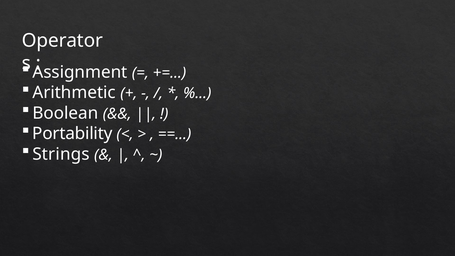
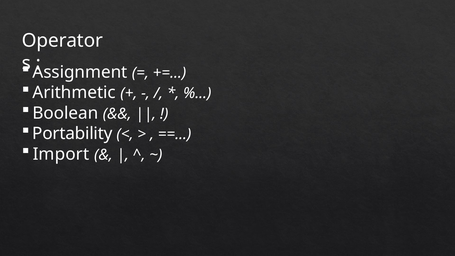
Strings: Strings -> Import
